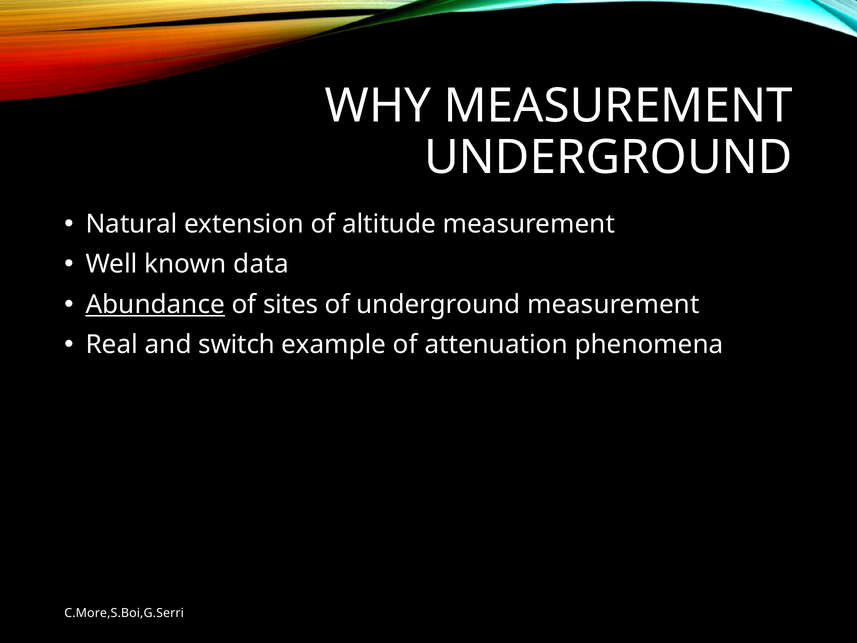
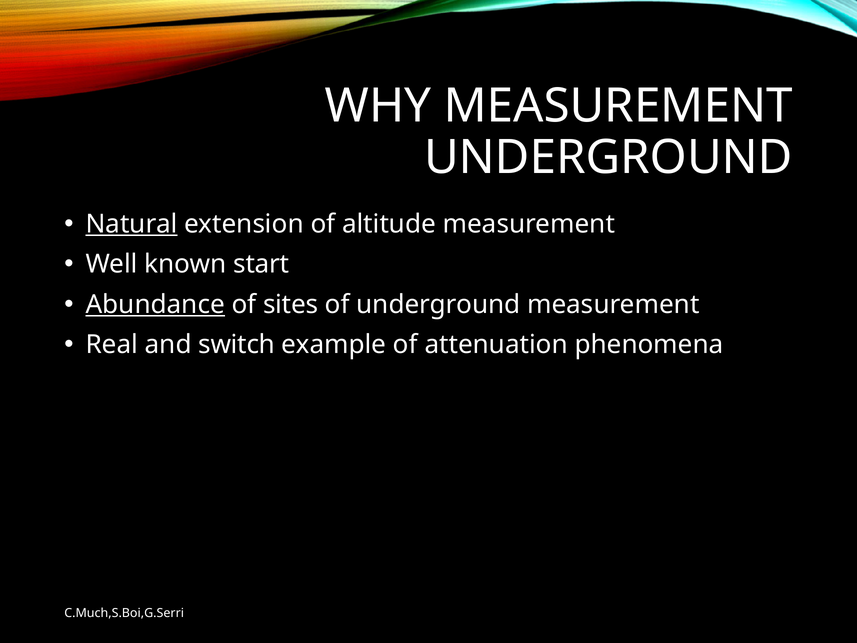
Natural underline: none -> present
data: data -> start
C.More,S.Boi,G.Serri: C.More,S.Boi,G.Serri -> C.Much,S.Boi,G.Serri
